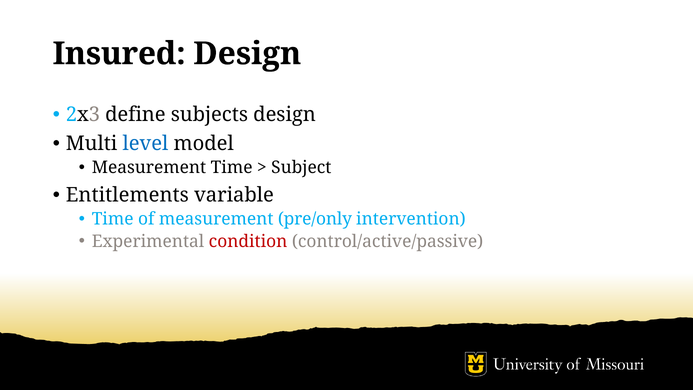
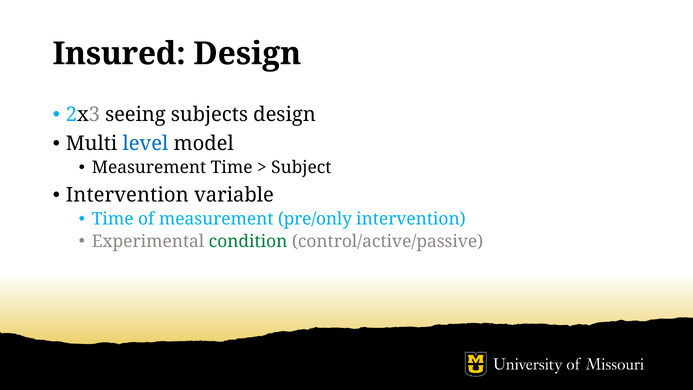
define: define -> seeing
Entitlements at (127, 195): Entitlements -> Intervention
condition colour: red -> green
